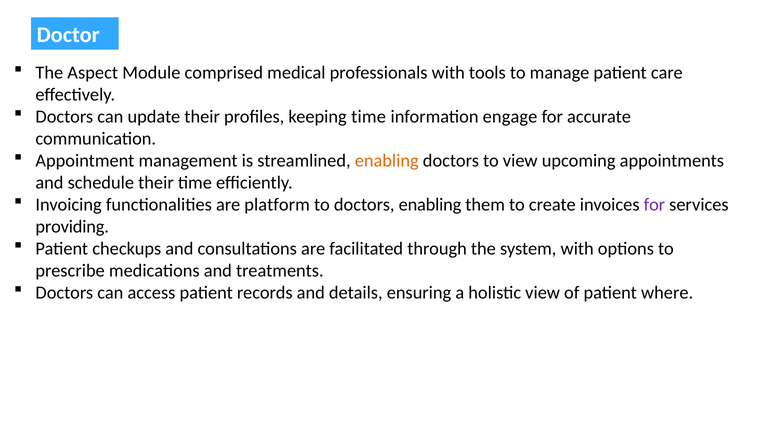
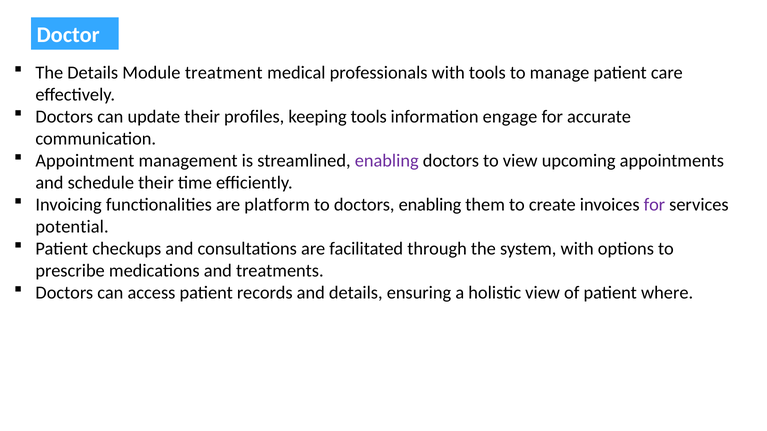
The Aspect: Aspect -> Details
comprised: comprised -> treatment
keeping time: time -> tools
enabling at (387, 161) colour: orange -> purple
providing: providing -> potential
